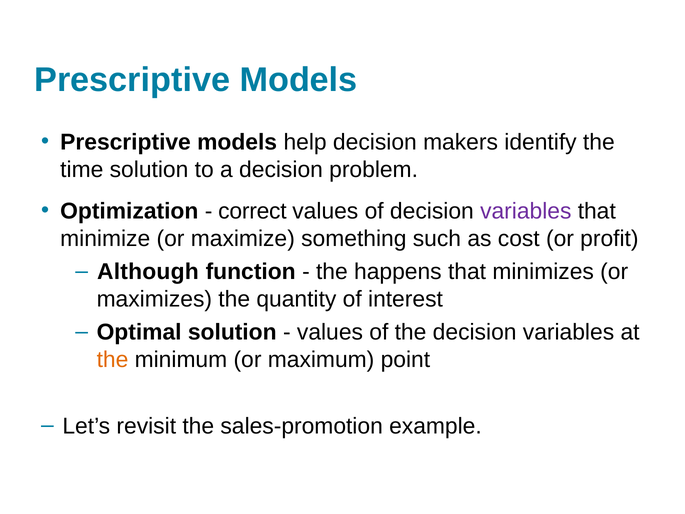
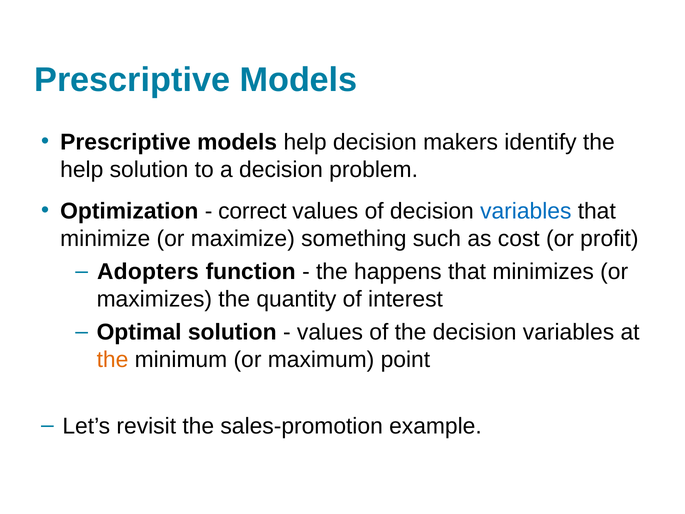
time at (82, 169): time -> help
variables at (526, 211) colour: purple -> blue
Although: Although -> Adopters
